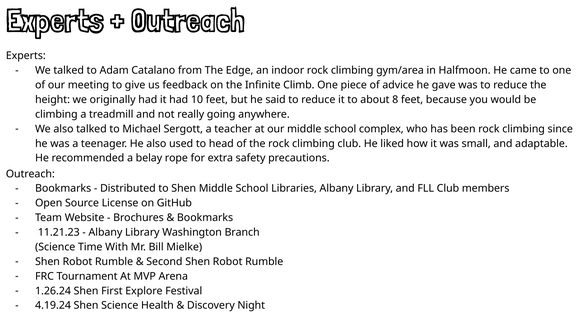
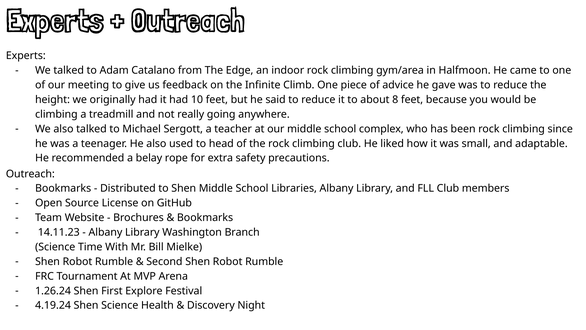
11.21.23: 11.21.23 -> 14.11.23
